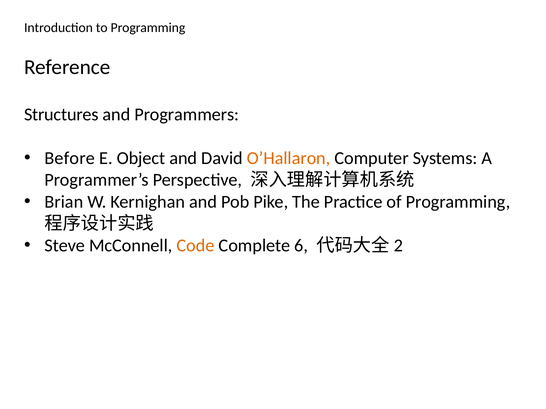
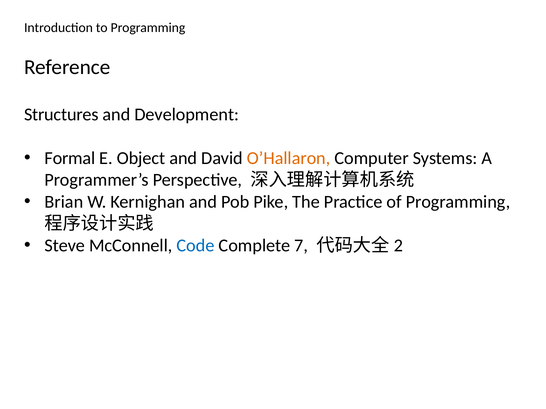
Programmers: Programmers -> Development
Before: Before -> Formal
Code colour: orange -> blue
6: 6 -> 7
